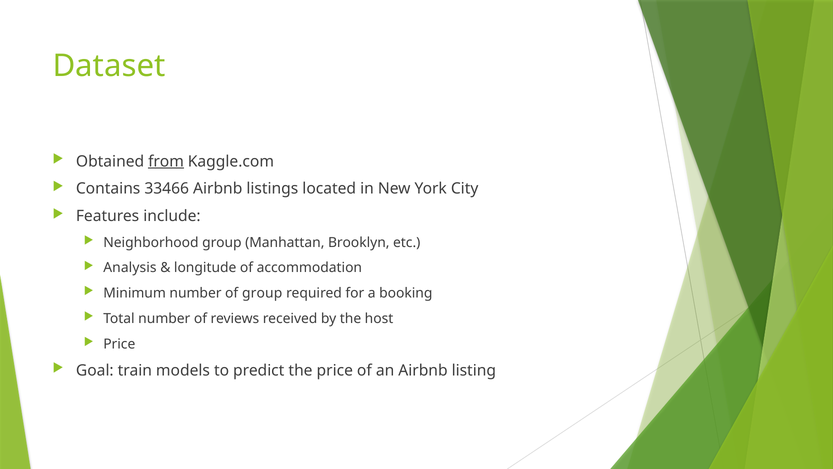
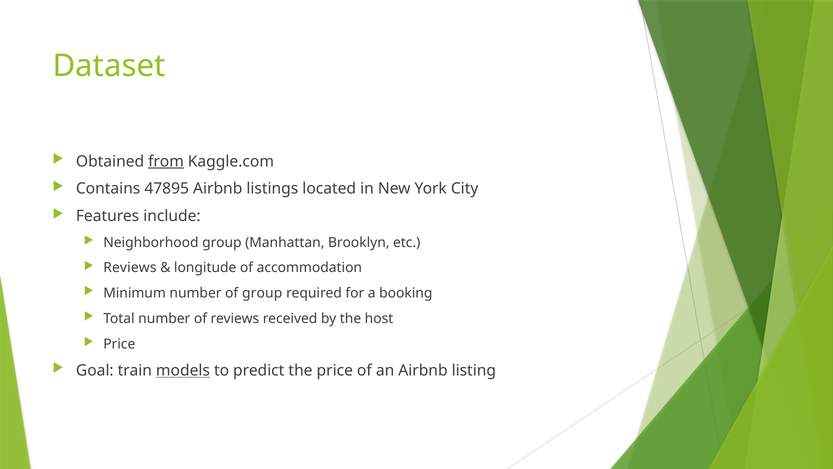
33466: 33466 -> 47895
Analysis at (130, 268): Analysis -> Reviews
models underline: none -> present
